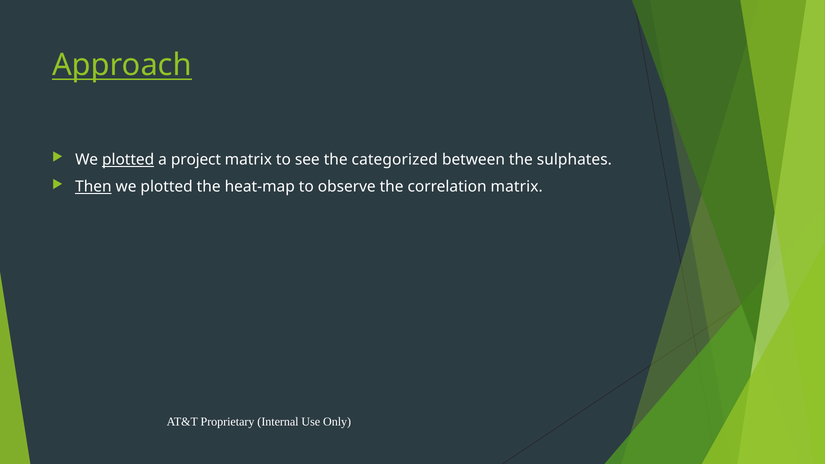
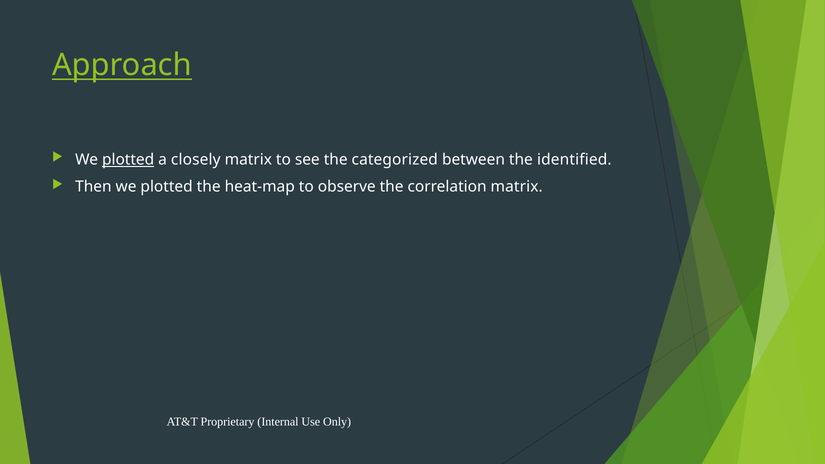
project: project -> closely
sulphates: sulphates -> identified
Then underline: present -> none
